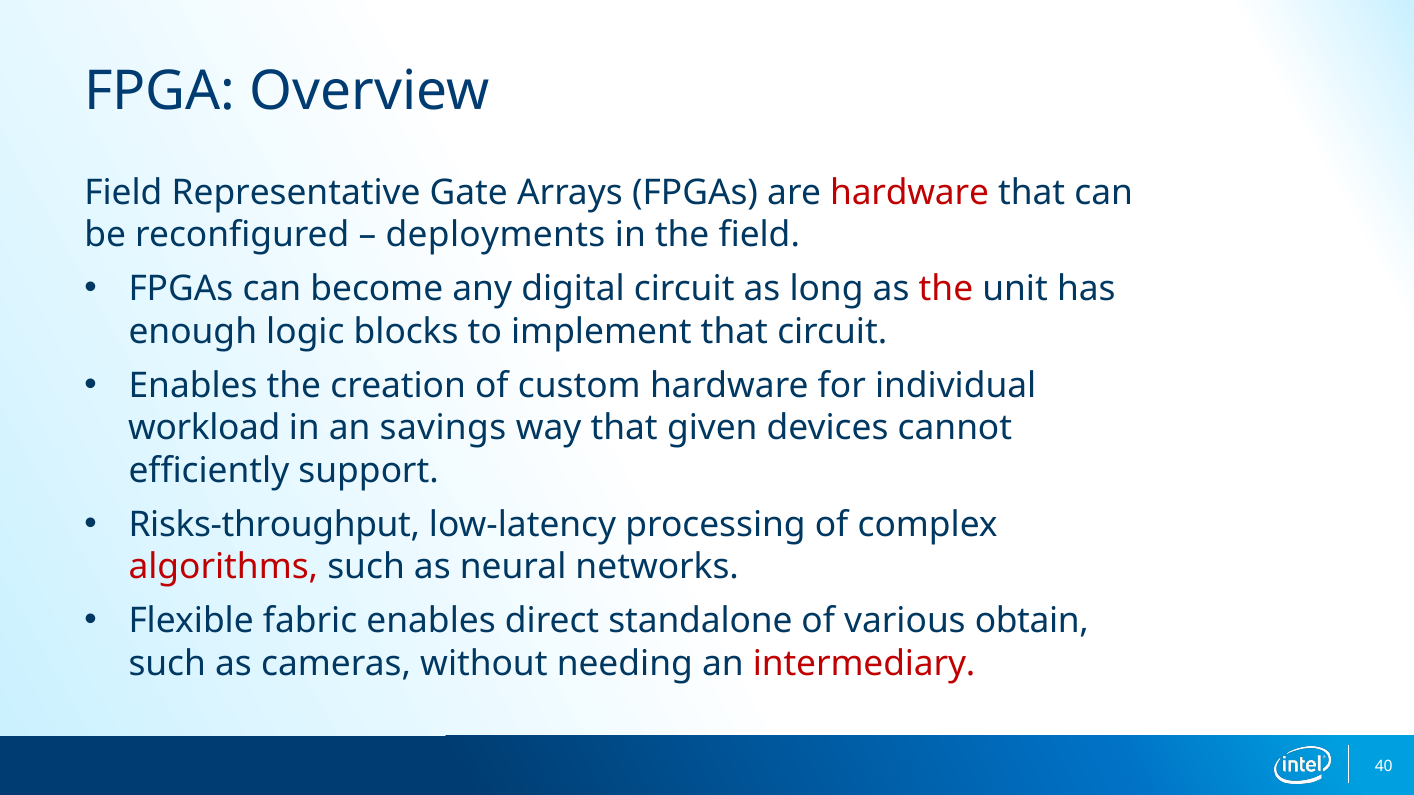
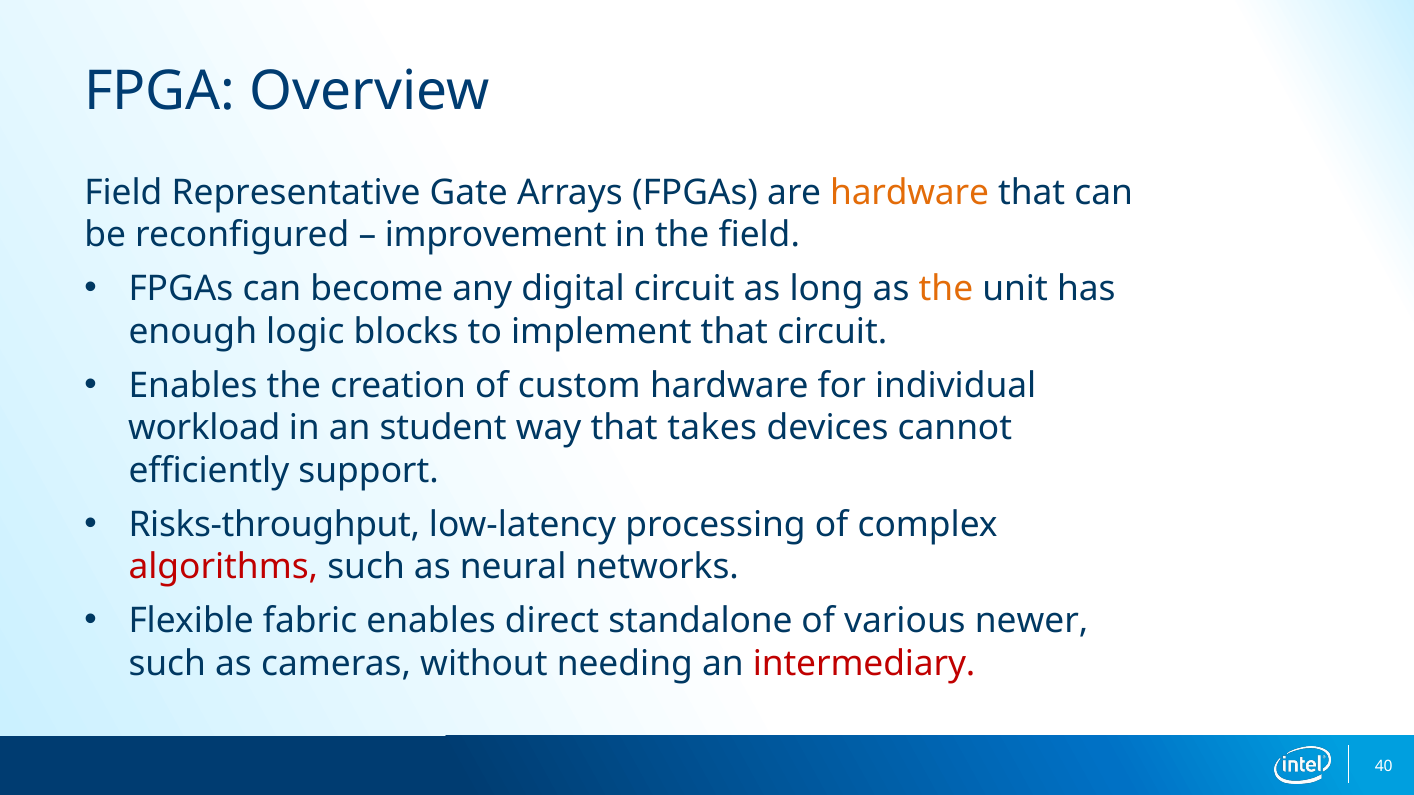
hardware at (910, 193) colour: red -> orange
deployments: deployments -> improvement
the at (946, 289) colour: red -> orange
savings: savings -> student
given: given -> takes
obtain: obtain -> newer
